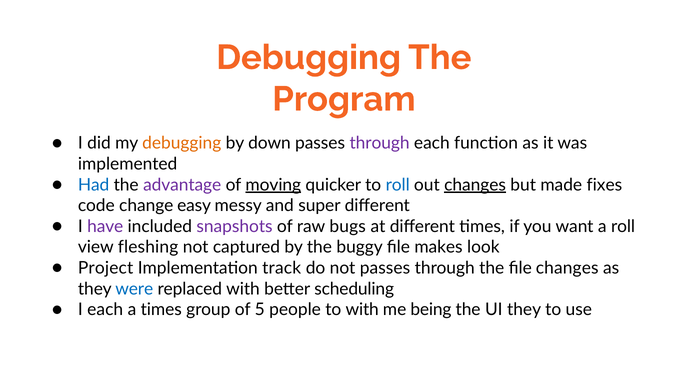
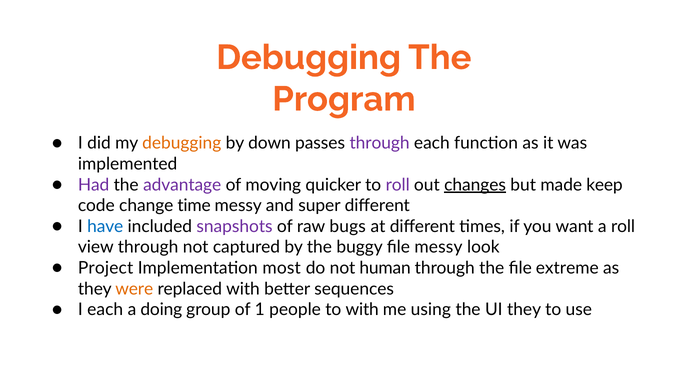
Had colour: blue -> purple
moving underline: present -> none
roll at (398, 185) colour: blue -> purple
fixes: fixes -> keep
easy: easy -> time
have colour: purple -> blue
view fleshing: fleshing -> through
file makes: makes -> messy
track: track -> most
not passes: passes -> human
file changes: changes -> extreme
were colour: blue -> orange
scheduling: scheduling -> sequences
a times: times -> doing
5: 5 -> 1
being: being -> using
